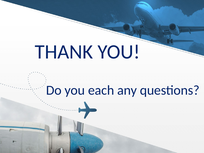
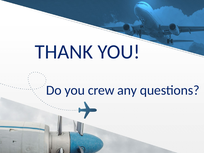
each: each -> crew
